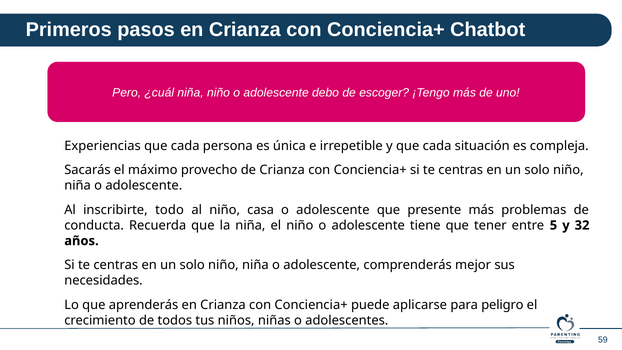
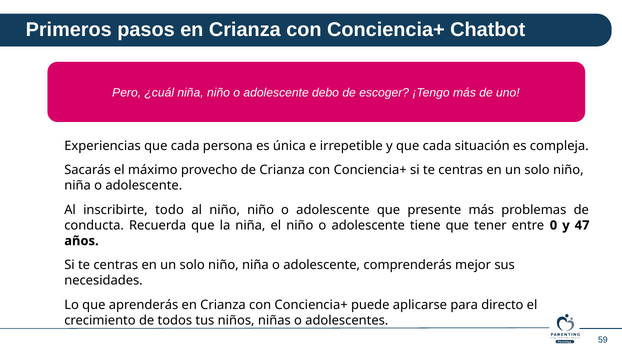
niño casa: casa -> niño
5: 5 -> 0
32: 32 -> 47
peligro: peligro -> directo
